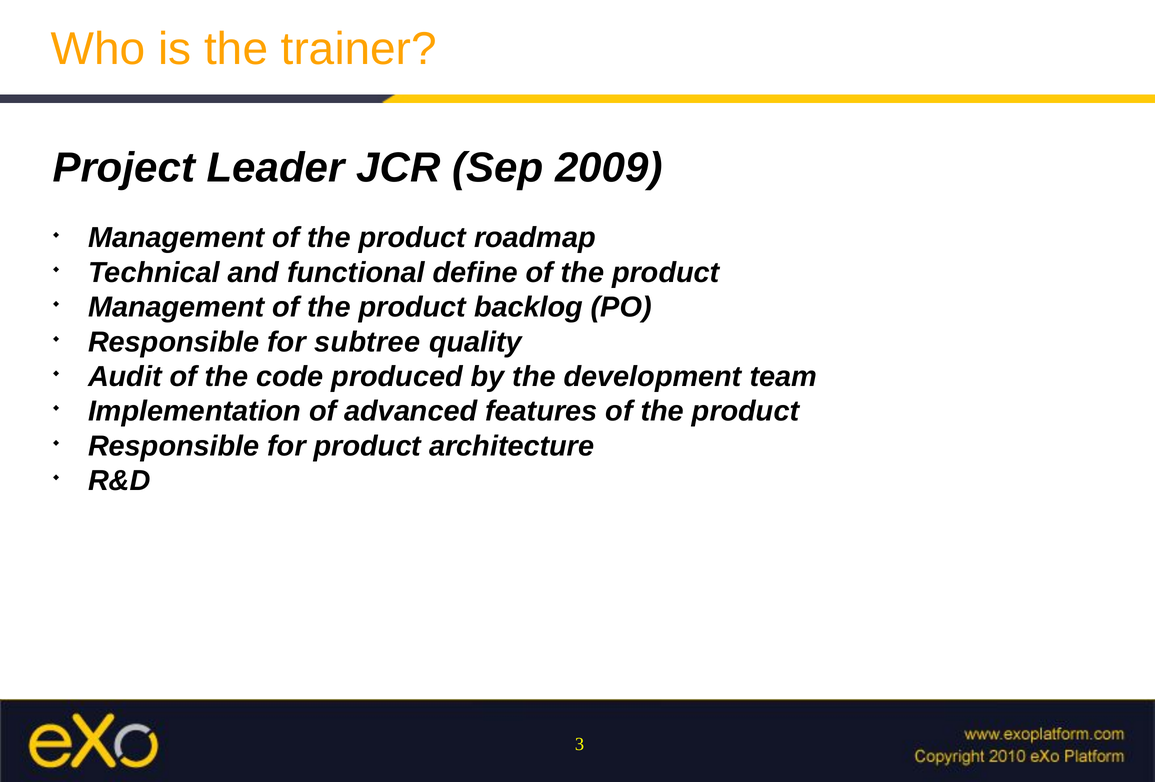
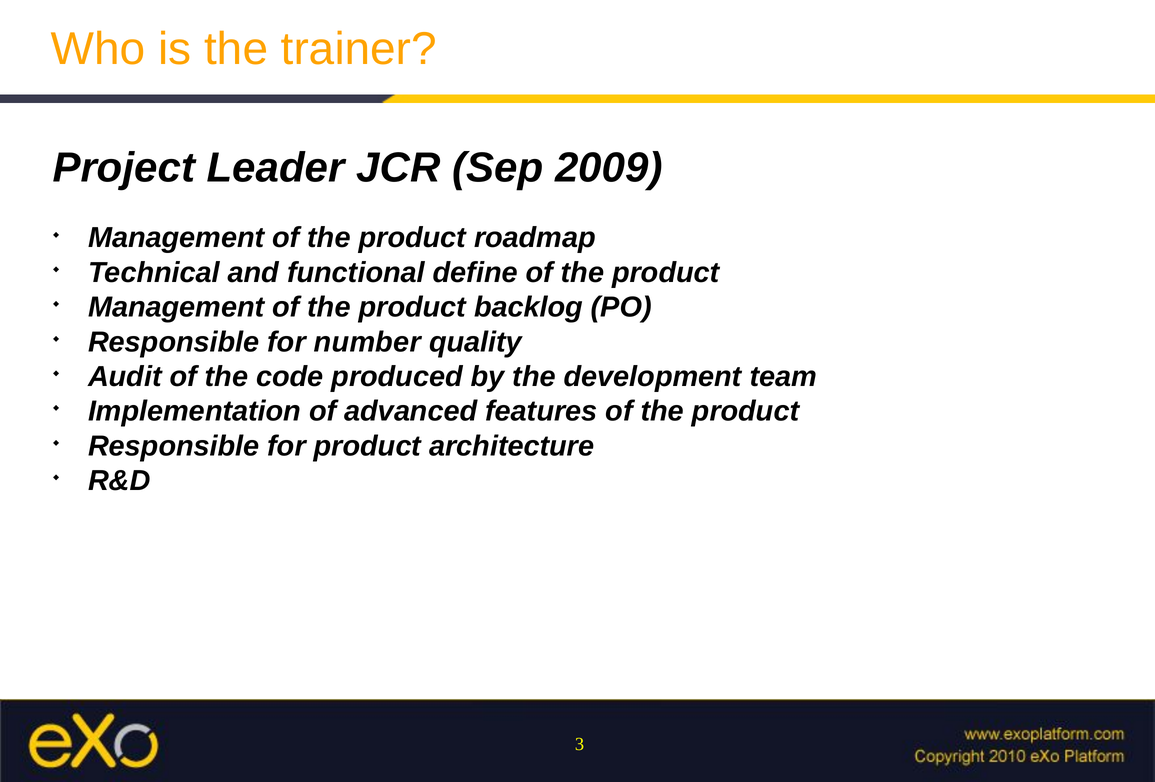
subtree: subtree -> number
